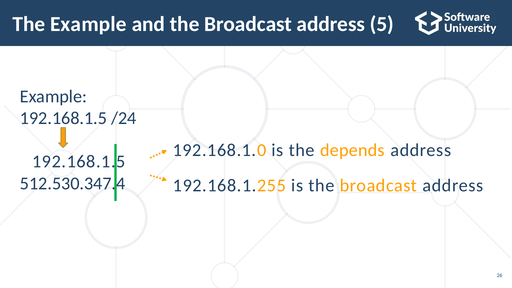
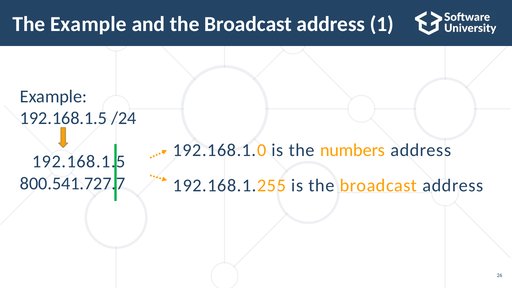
5: 5 -> 1
depends: depends -> numbers
512.530.347.4: 512.530.347.4 -> 800.541.727.7
